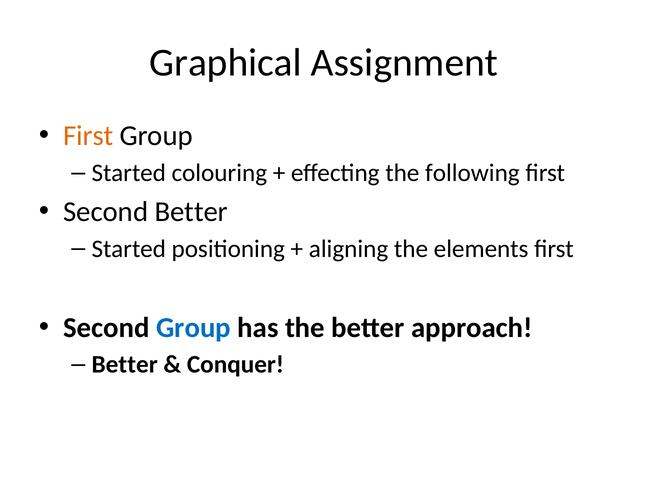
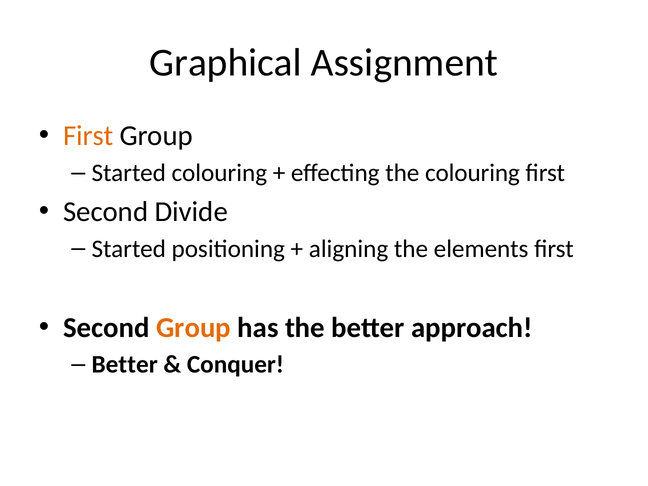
the following: following -> colouring
Second Better: Better -> Divide
Group at (194, 328) colour: blue -> orange
